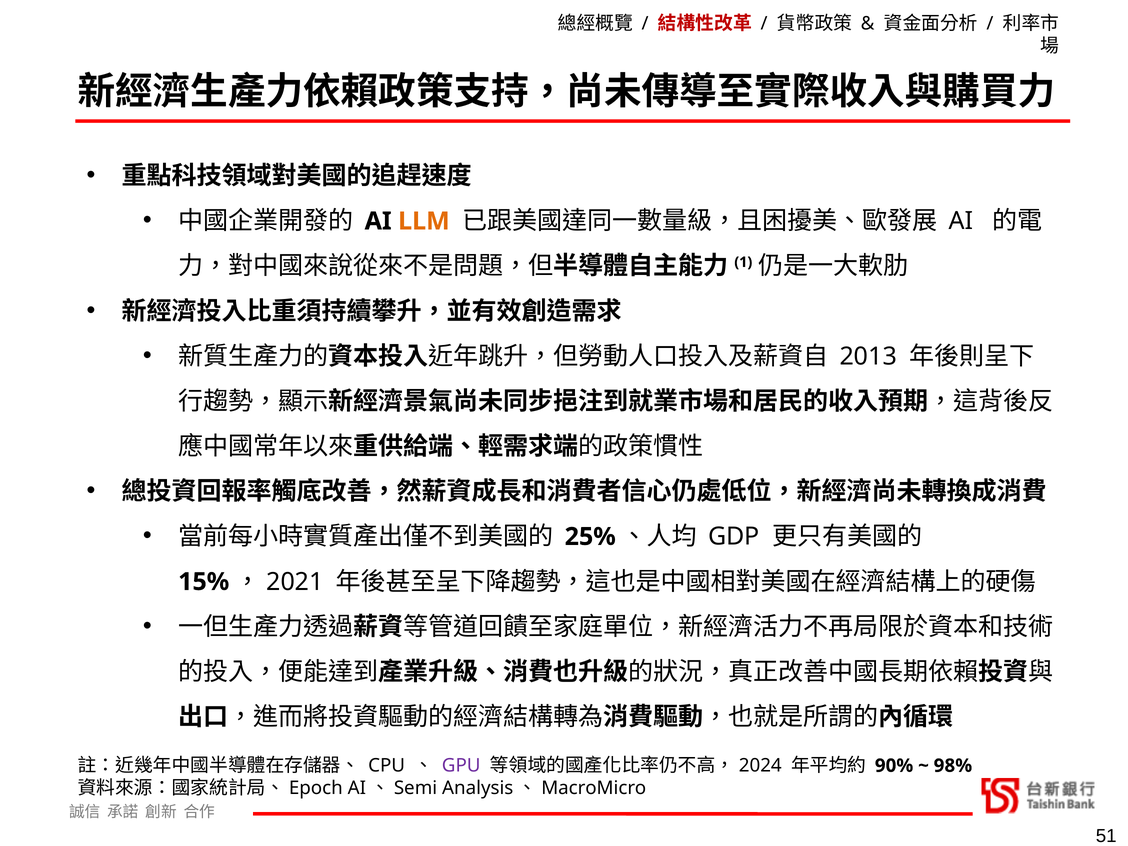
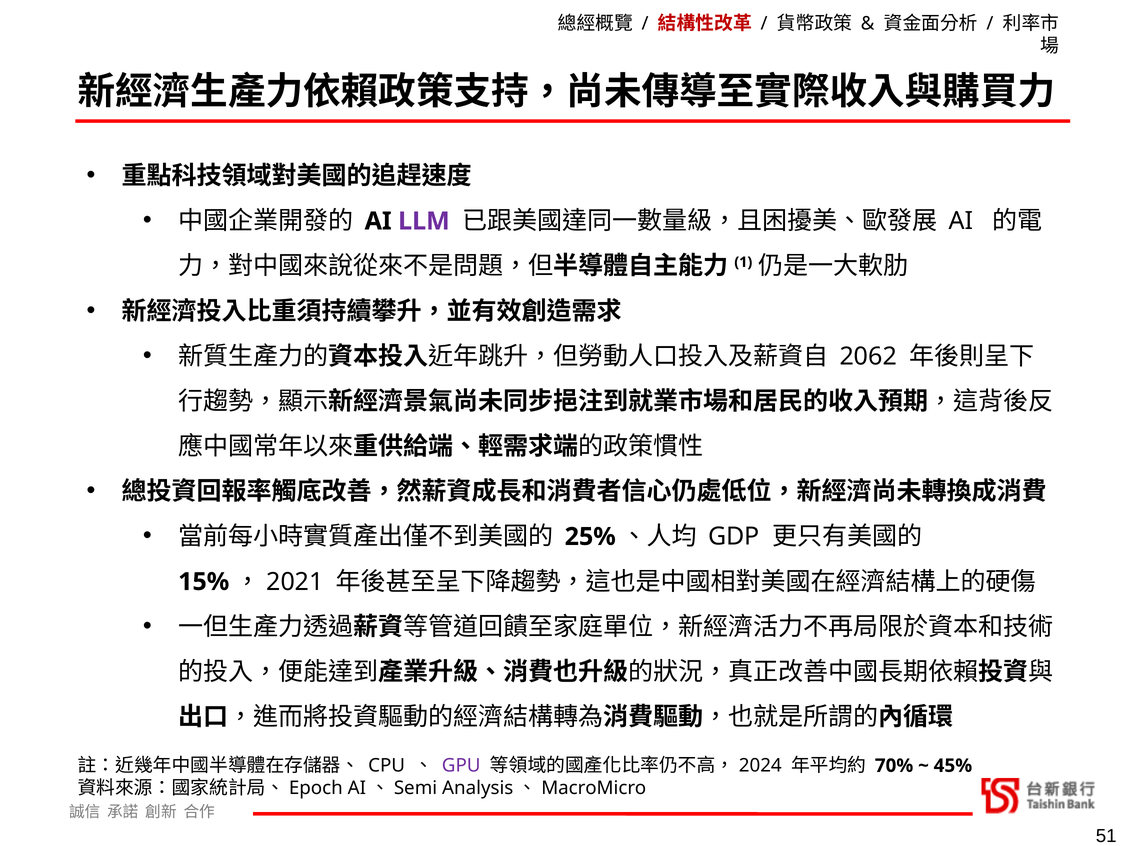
LLM colour: orange -> purple
2013: 2013 -> 2062
90%: 90% -> 70%
98%: 98% -> 45%
